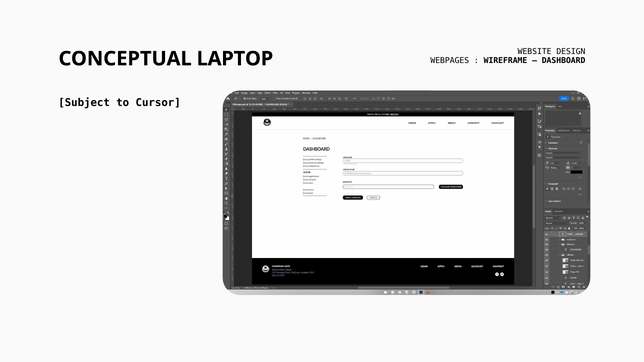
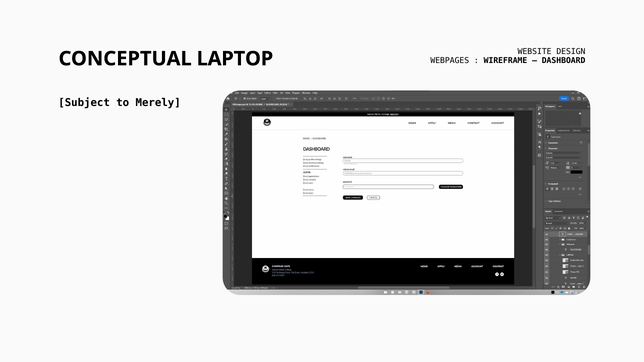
Cursor: Cursor -> Merely
